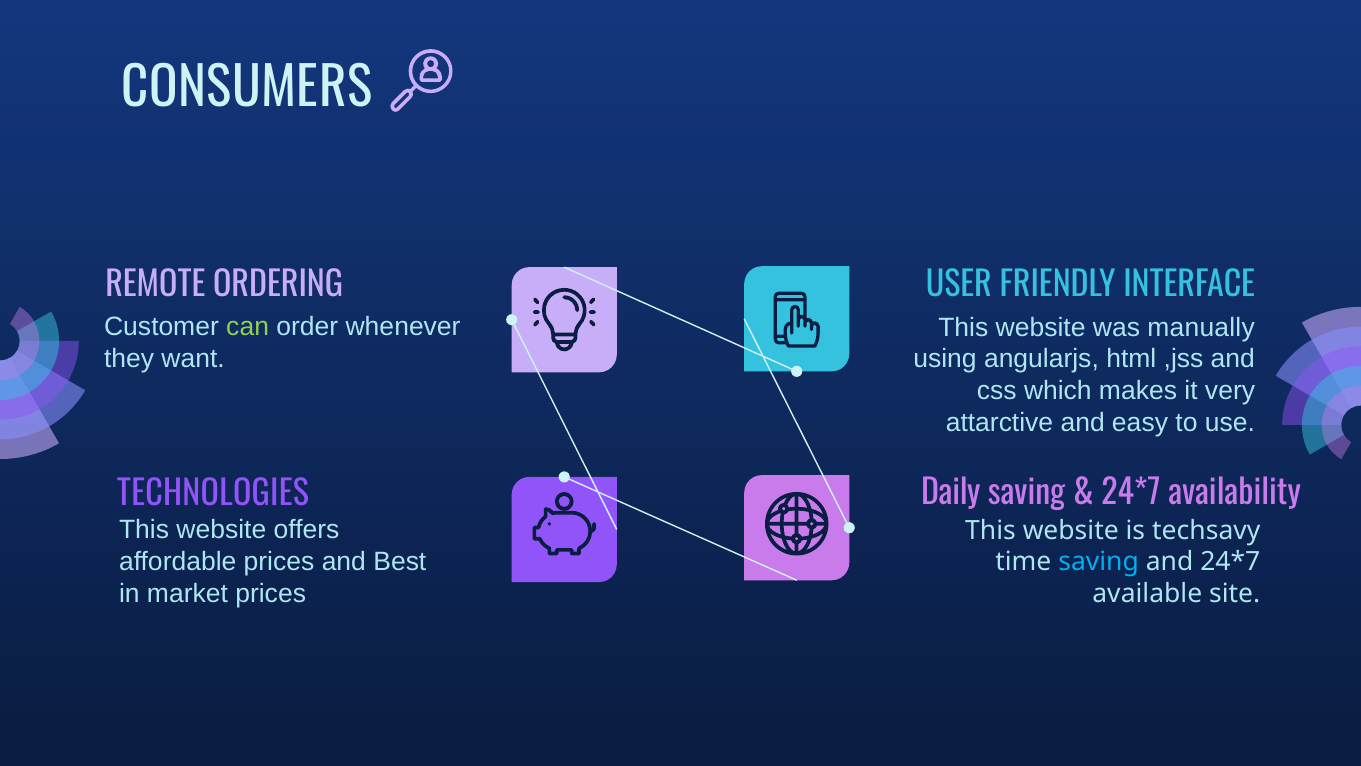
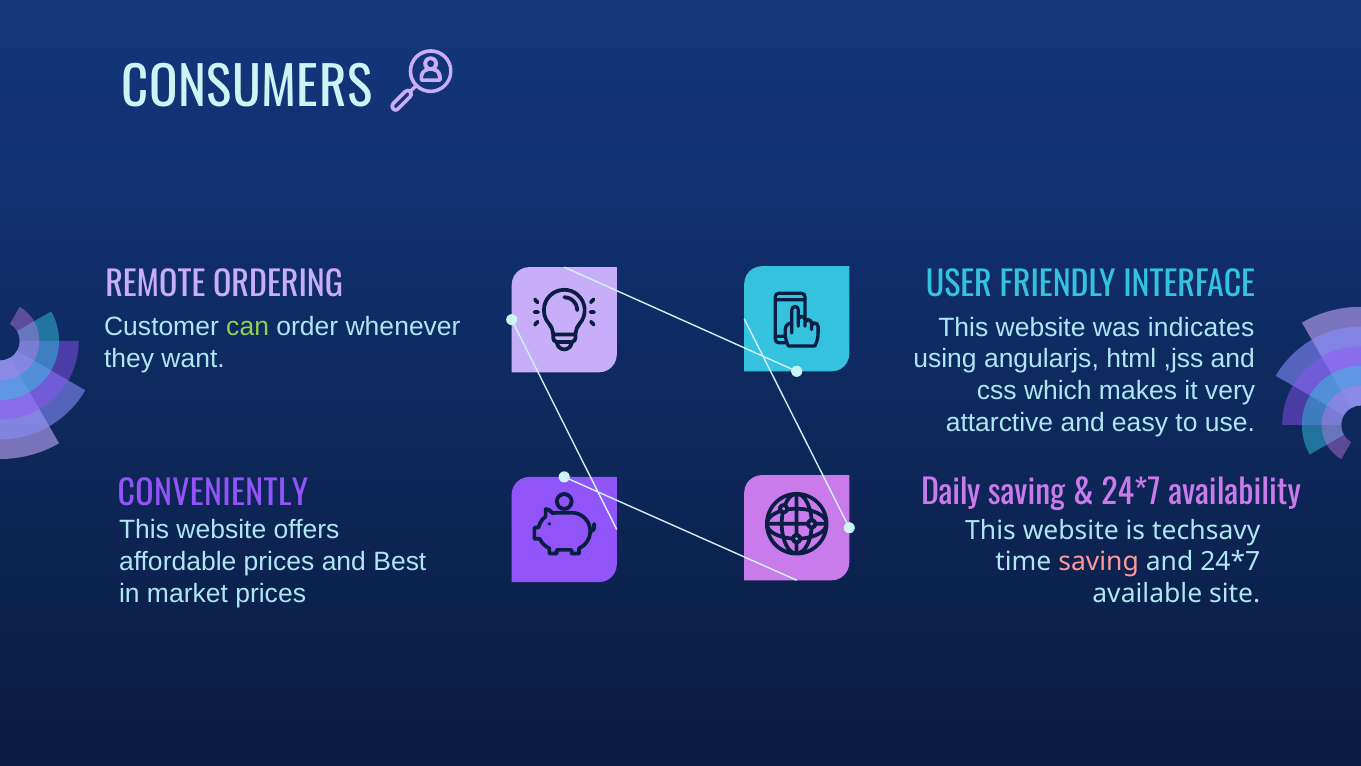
manually: manually -> indicates
TECHNOLOGIES: TECHNOLOGIES -> CONVENIENTLY
saving at (1099, 562) colour: light blue -> pink
